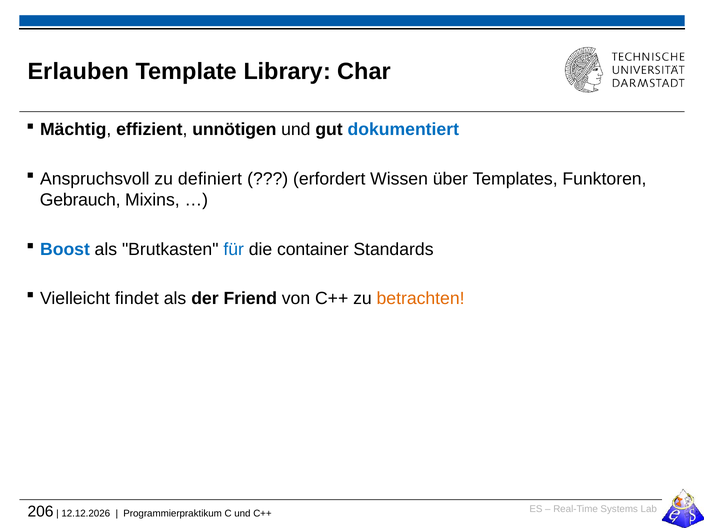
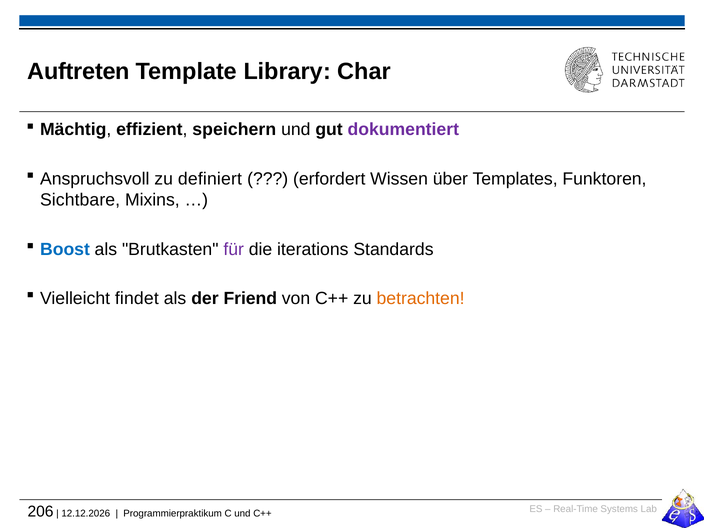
Erlauben: Erlauben -> Auftreten
unnötigen: unnötigen -> speichern
dokumentiert colour: blue -> purple
Gebrauch: Gebrauch -> Sichtbare
für colour: blue -> purple
container: container -> iterations
